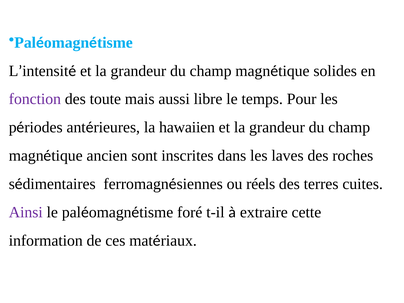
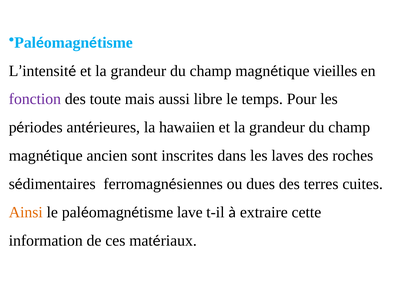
solides: solides -> vieilles
réels: réels -> dues
Ainsi colour: purple -> orange
foré: foré -> lave
